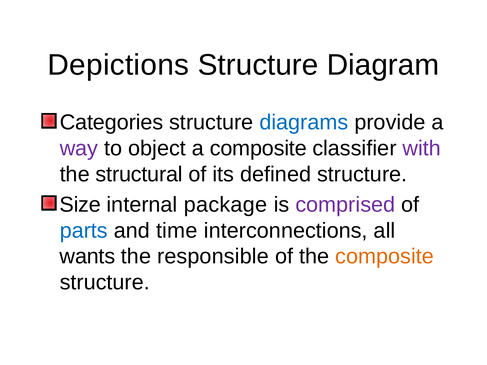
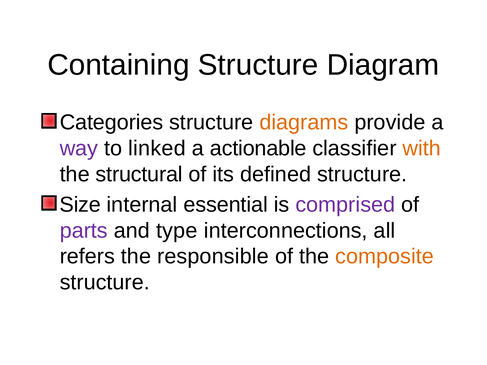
Depictions: Depictions -> Containing
diagrams colour: blue -> orange
object: object -> linked
a composite: composite -> actionable
with colour: purple -> orange
package: package -> essential
parts colour: blue -> purple
time: time -> type
wants: wants -> refers
